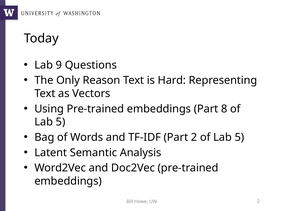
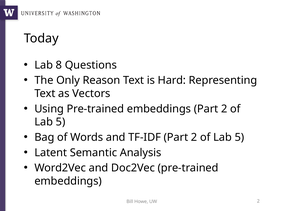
9: 9 -> 8
embeddings Part 8: 8 -> 2
